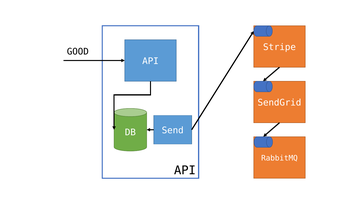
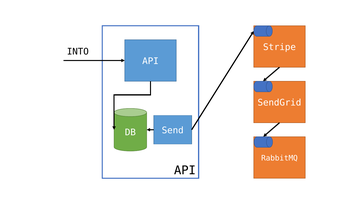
GOOD: GOOD -> INTO
